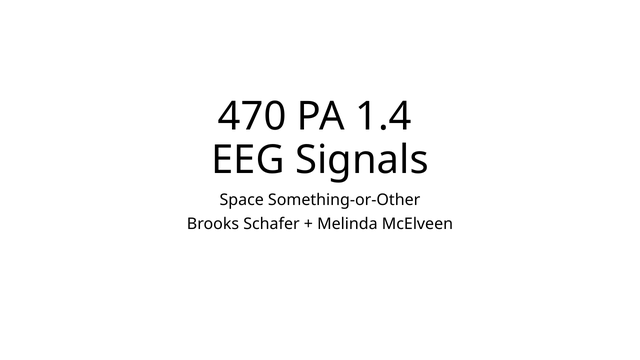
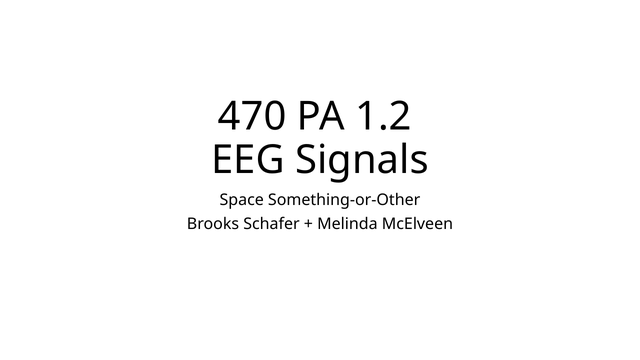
1.4: 1.4 -> 1.2
